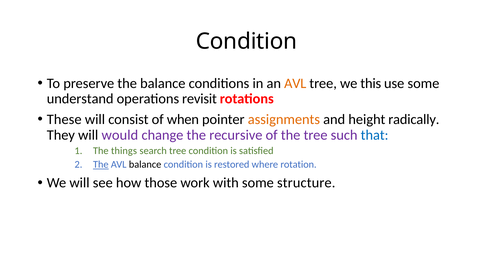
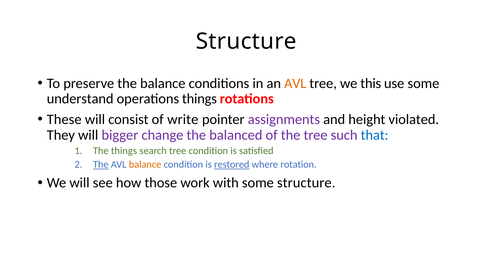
Condition at (247, 41): Condition -> Structure
operations revisit: revisit -> things
when: when -> write
assignments colour: orange -> purple
radically: radically -> violated
would: would -> bigger
recursive: recursive -> balanced
balance at (145, 165) colour: black -> orange
restored underline: none -> present
